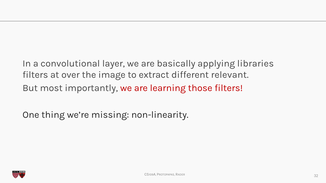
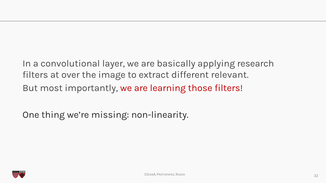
libraries: libraries -> research
